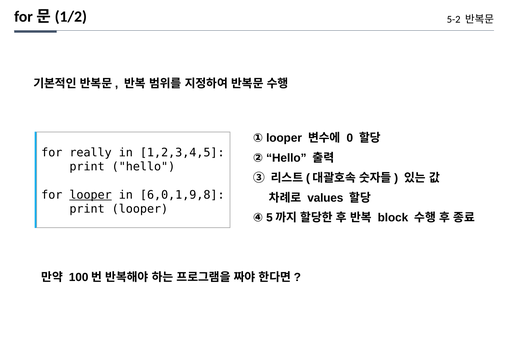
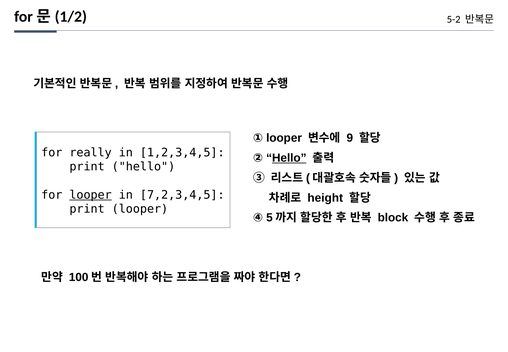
0: 0 -> 9
Hello at (289, 158) underline: none -> present
6,0,1,9,8: 6,0,1,9,8 -> 7,2,3,4,5
values: values -> height
